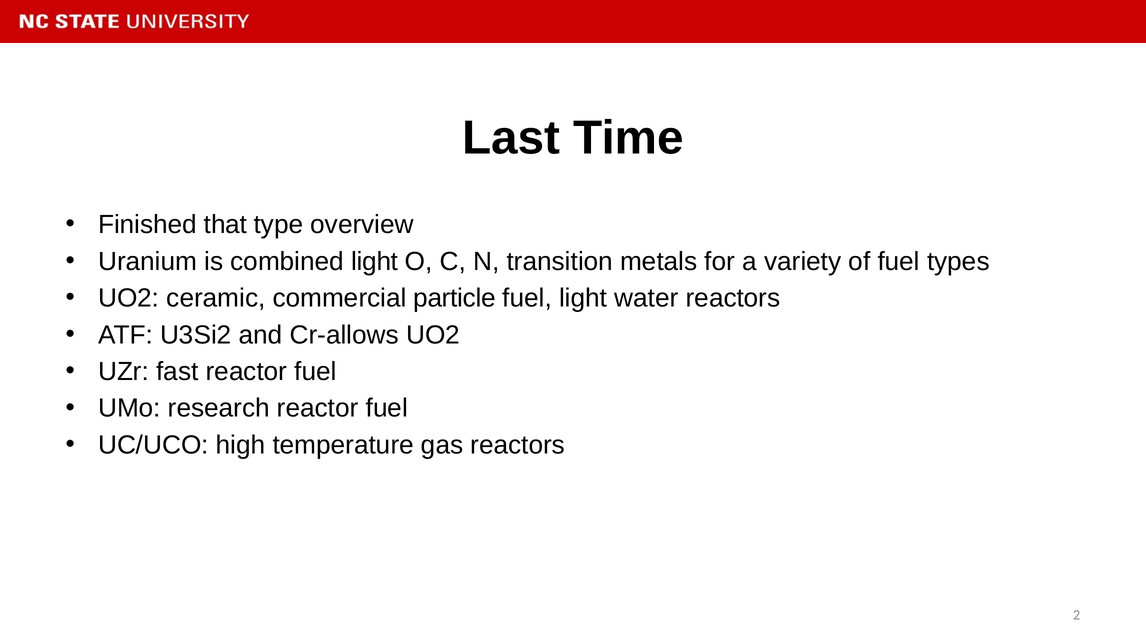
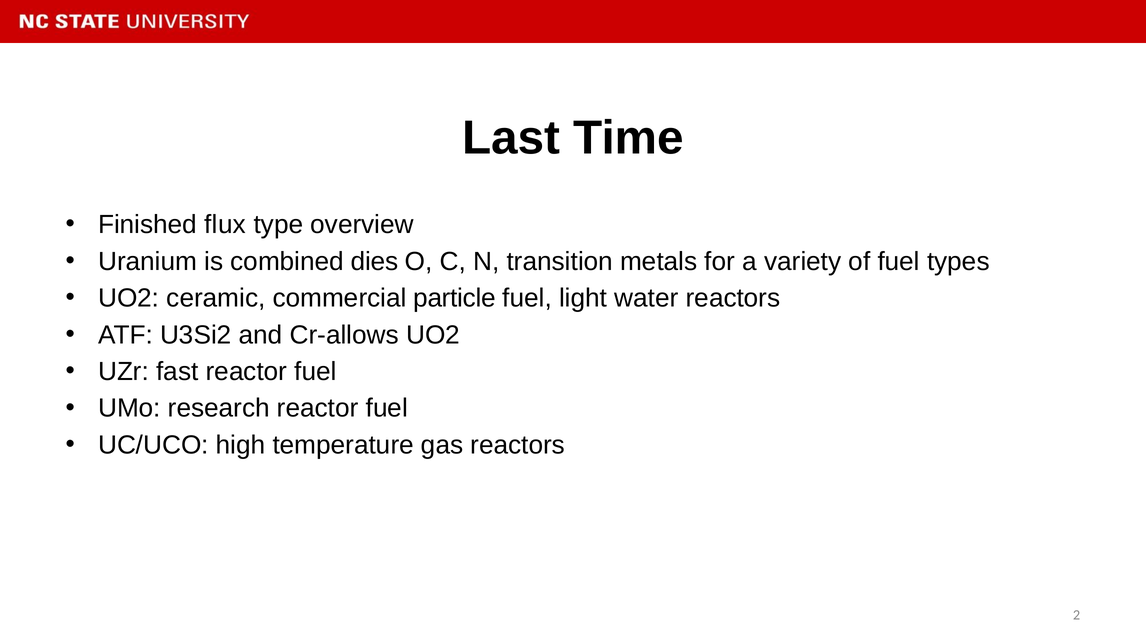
that: that -> flux
combined light: light -> dies
